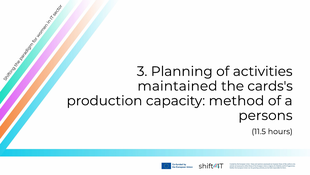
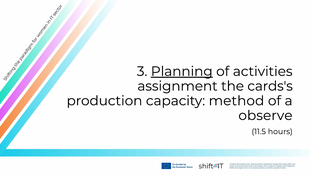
Planning underline: none -> present
maintained: maintained -> assignment
persons: persons -> observe
